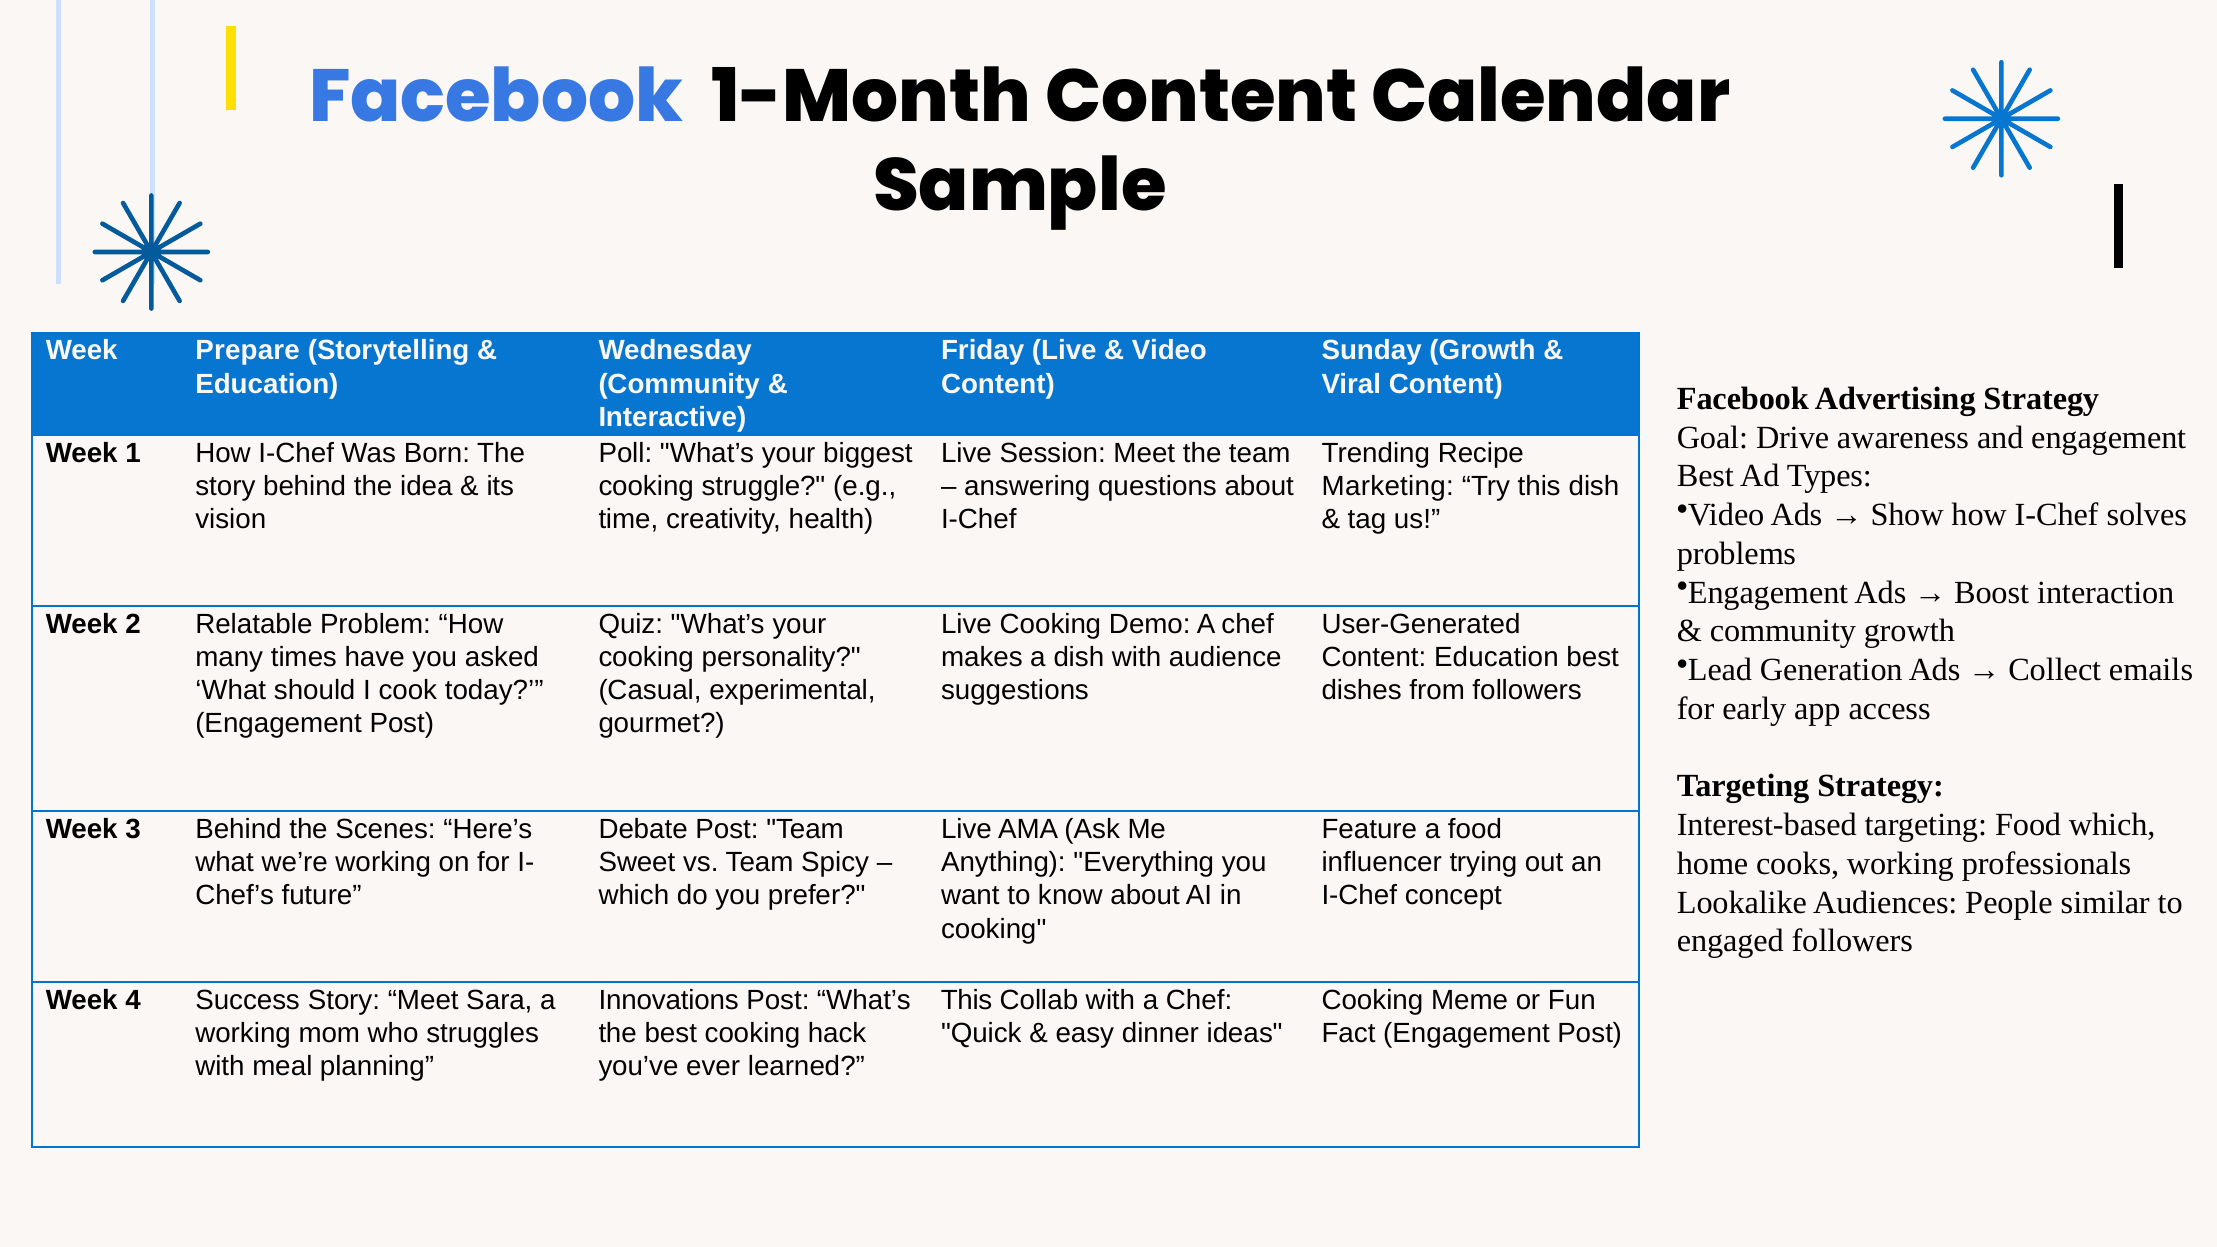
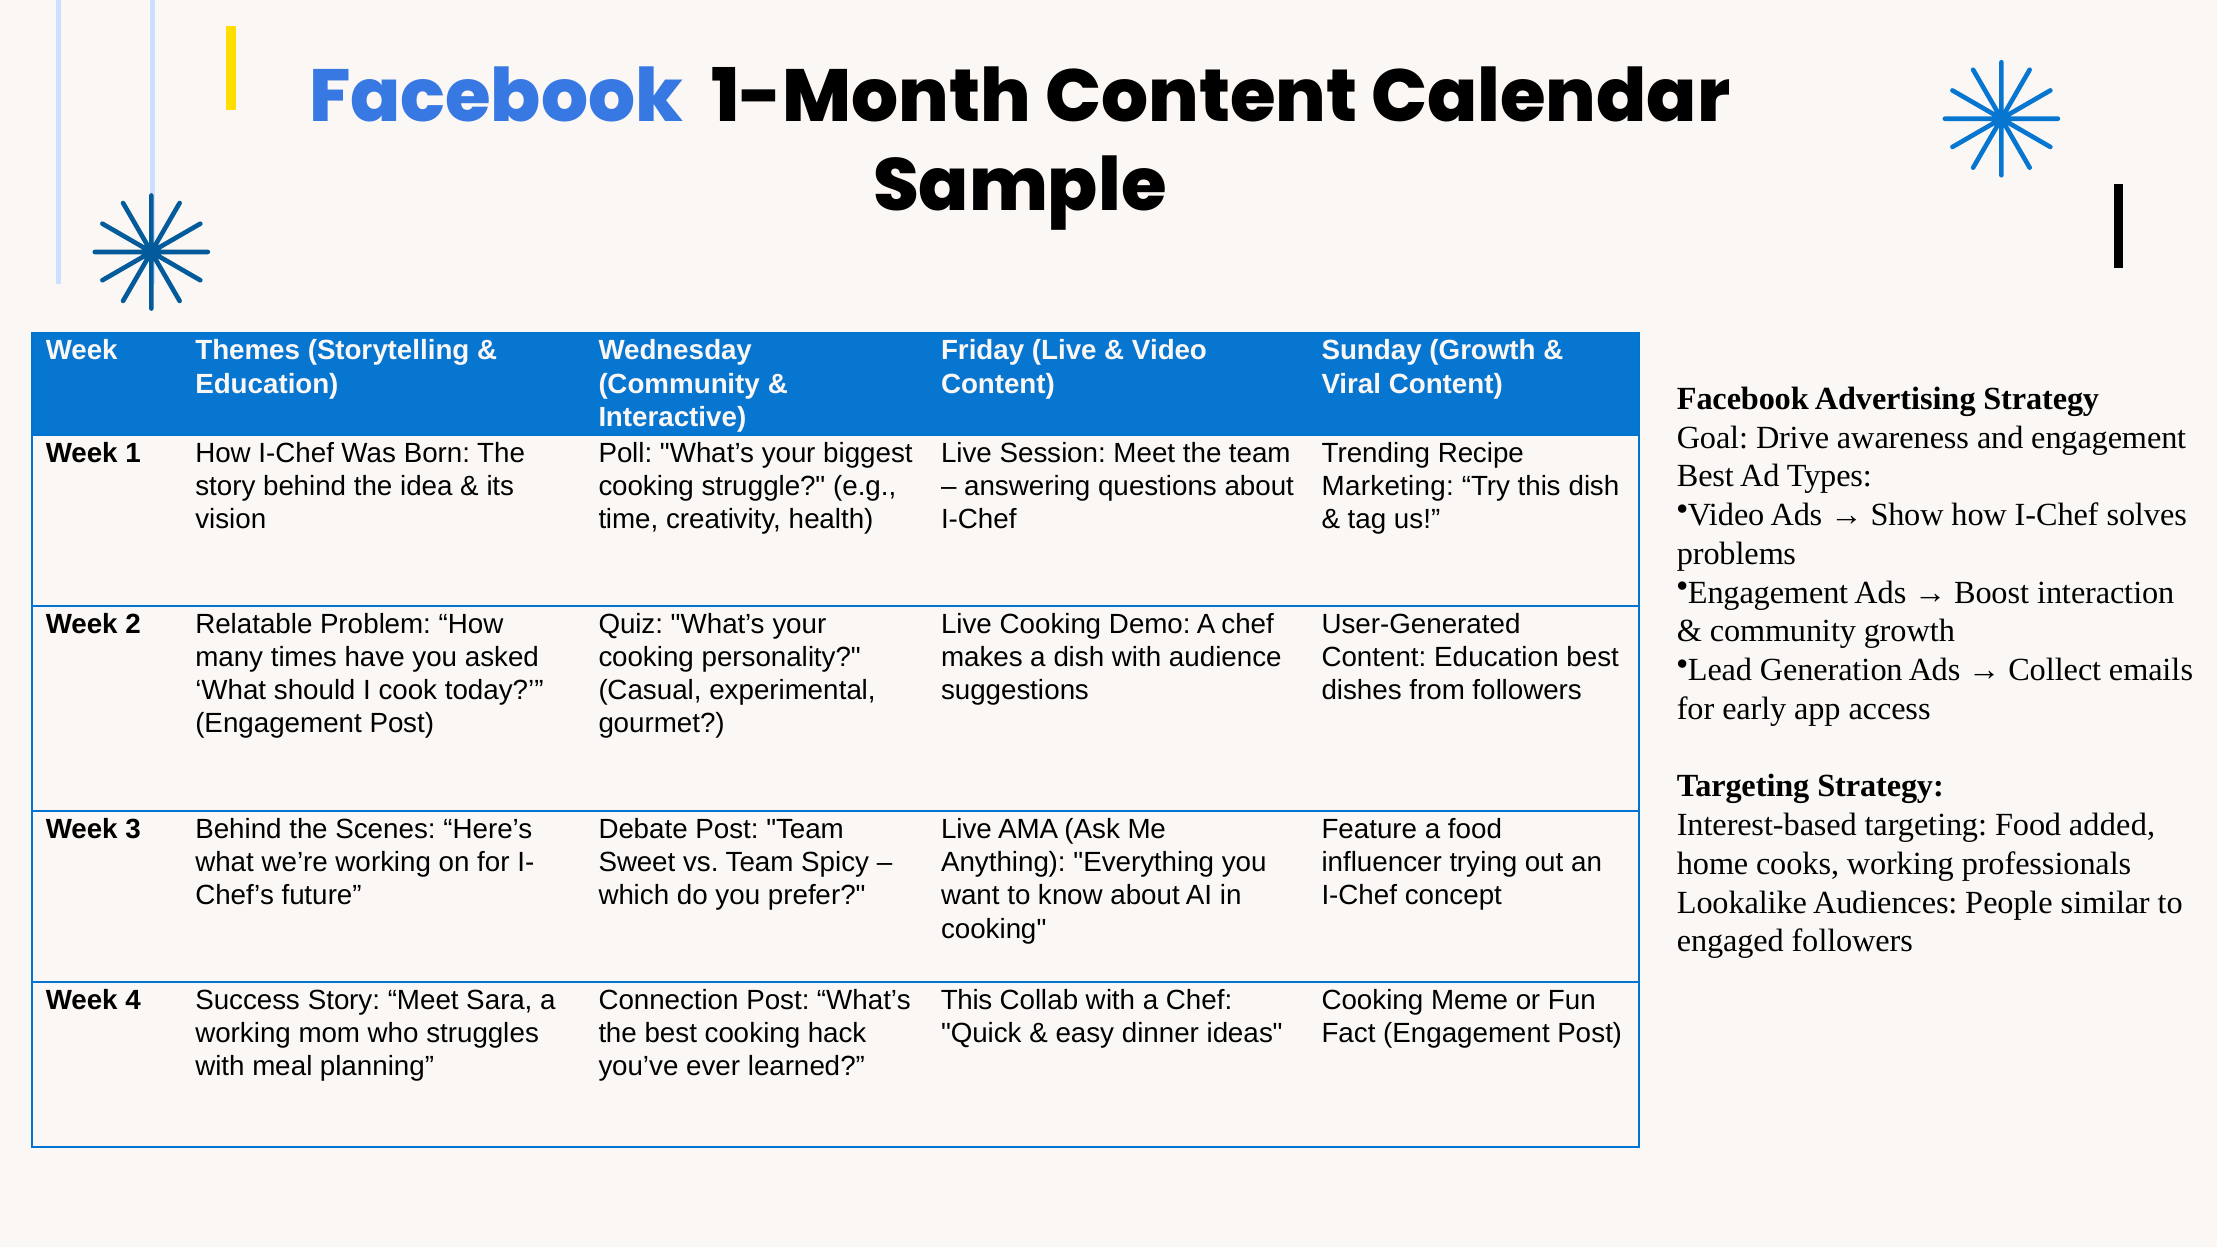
Prepare: Prepare -> Themes
Food which: which -> added
Innovations: Innovations -> Connection
